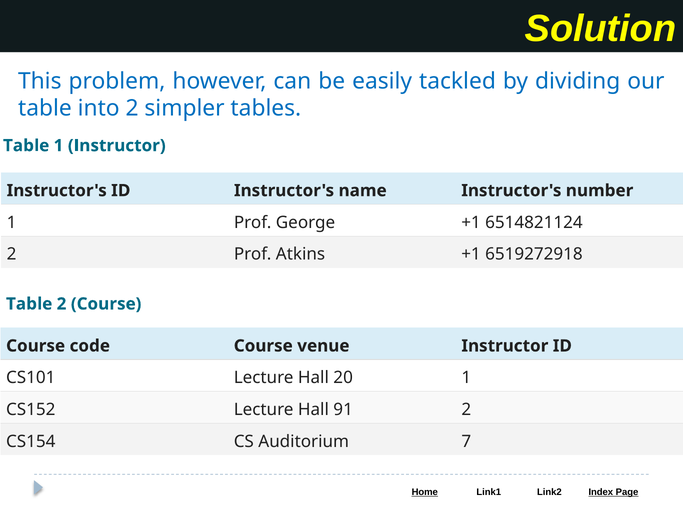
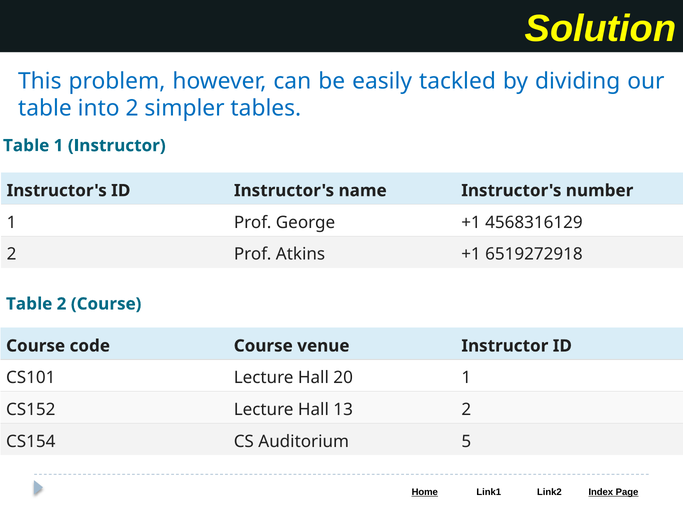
6514821124: 6514821124 -> 4568316129
91: 91 -> 13
7: 7 -> 5
